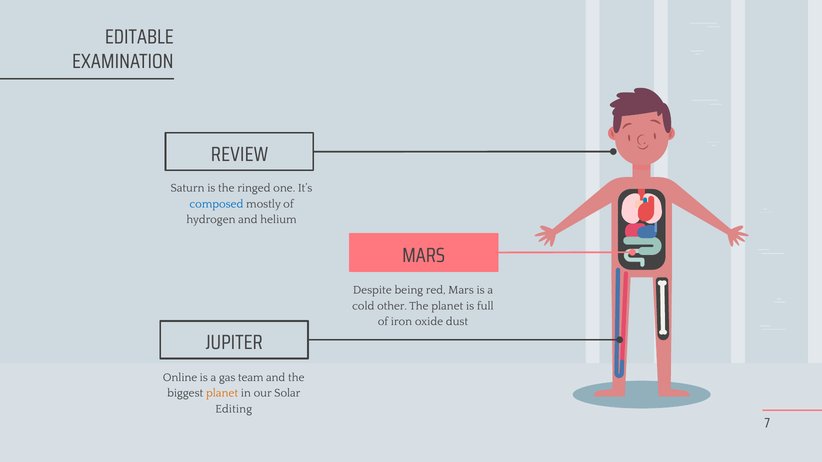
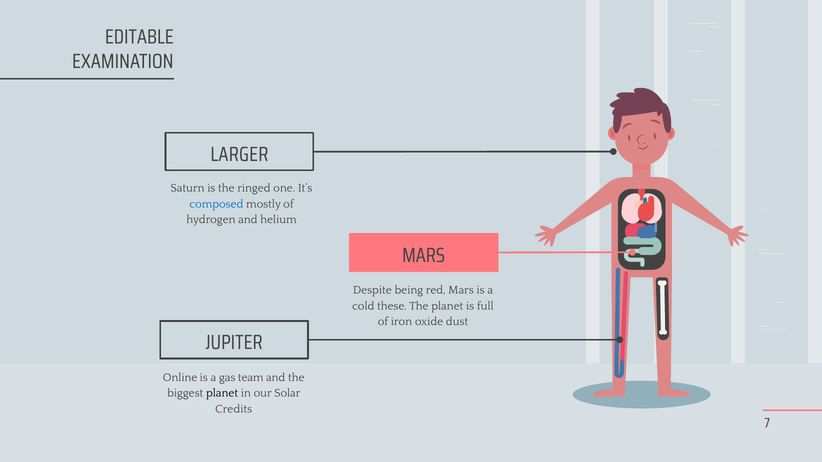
REVIEW: REVIEW -> LARGER
other: other -> these
planet at (222, 394) colour: orange -> black
Editing: Editing -> Credits
